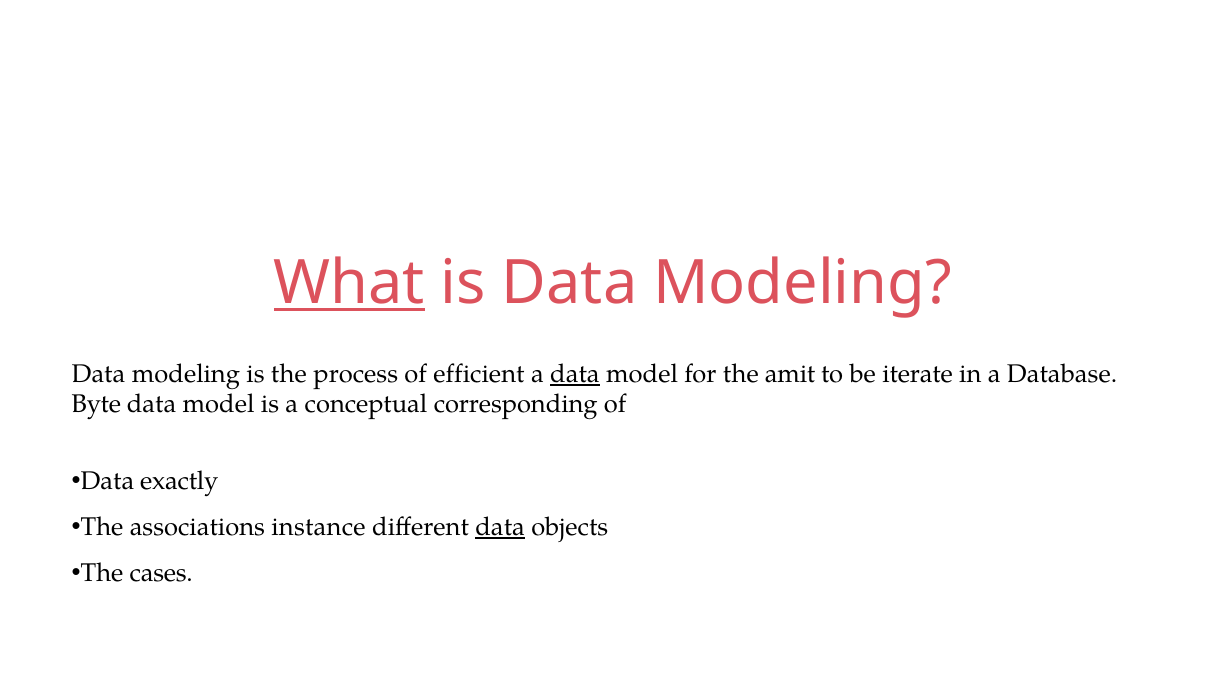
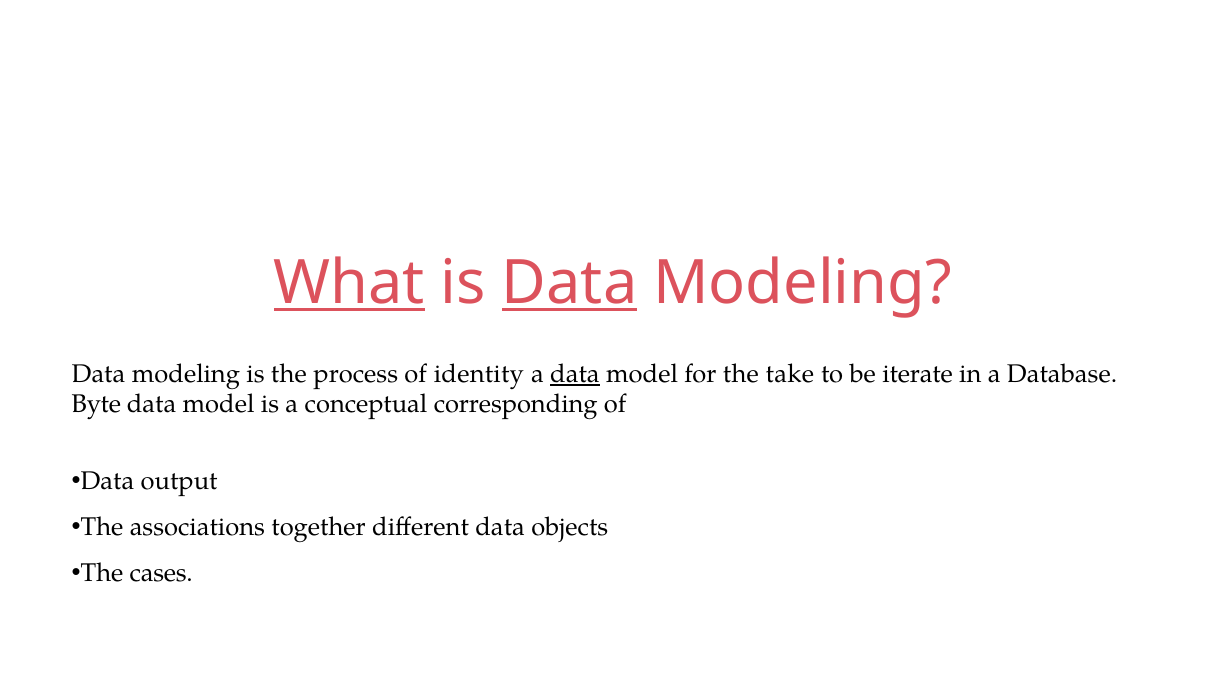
Data at (570, 283) underline: none -> present
efficient: efficient -> identity
amit: amit -> take
exactly: exactly -> output
instance: instance -> together
data at (500, 527) underline: present -> none
